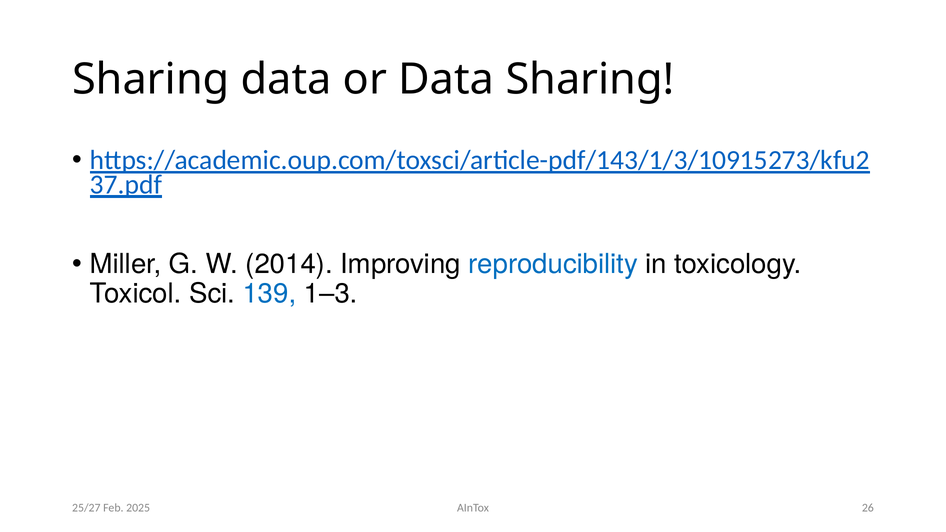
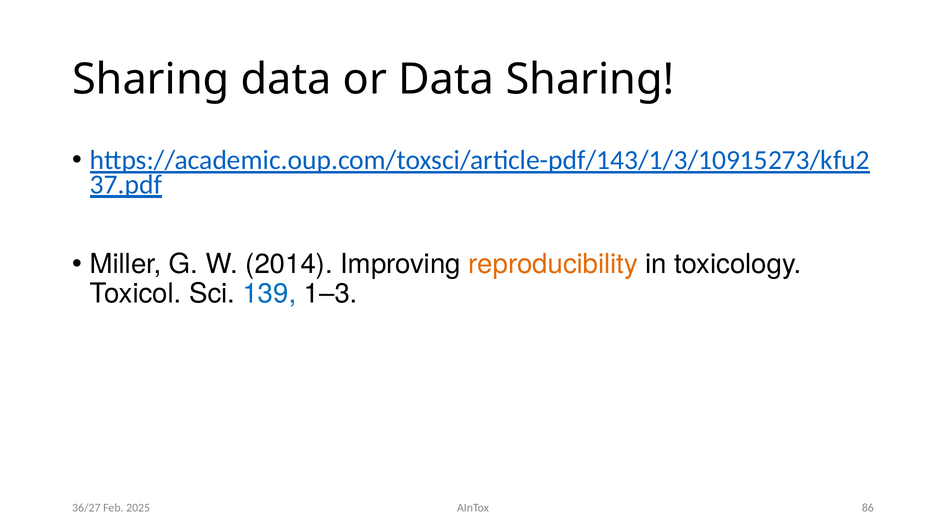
reproducibility colour: blue -> orange
25/27: 25/27 -> 36/27
26: 26 -> 86
